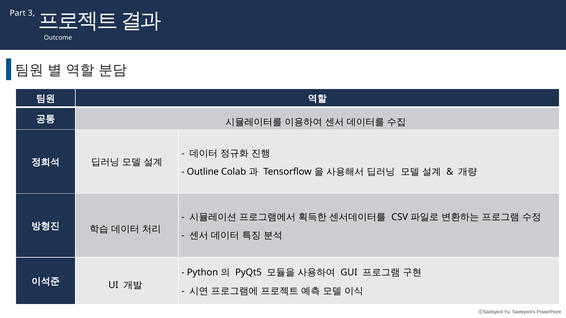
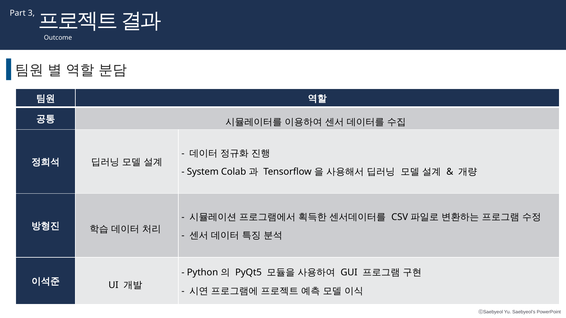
Outline: Outline -> System
